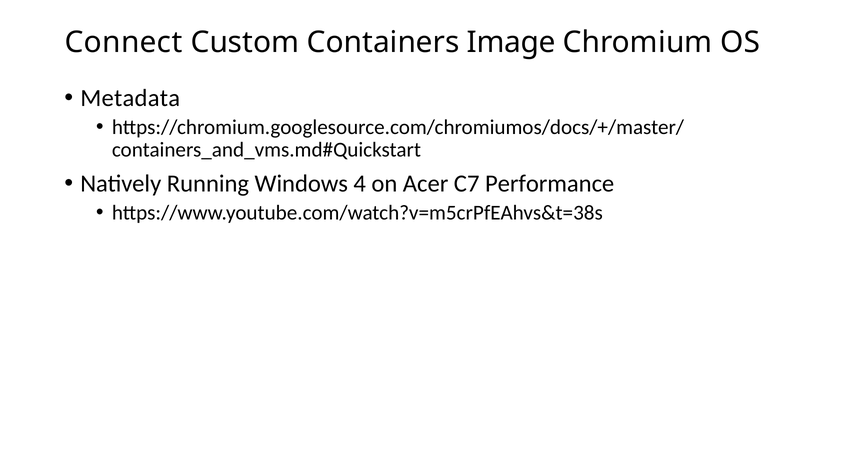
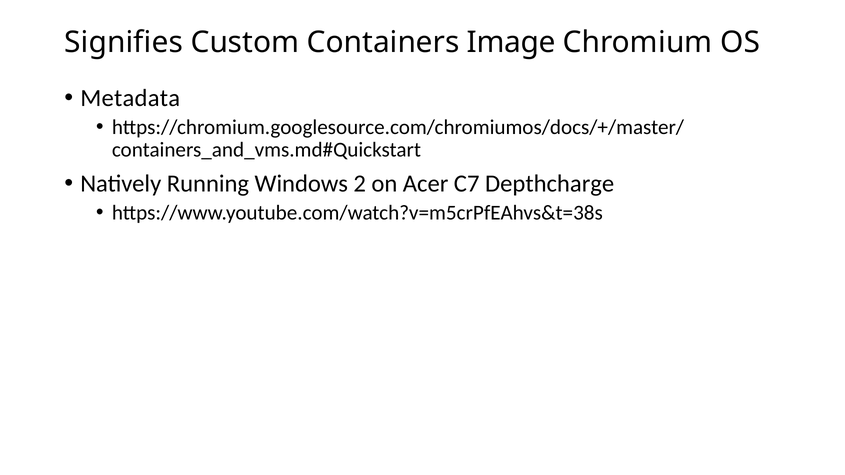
Connect: Connect -> Signifies
4: 4 -> 2
Performance: Performance -> Depthcharge
